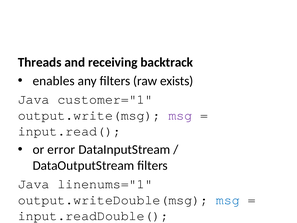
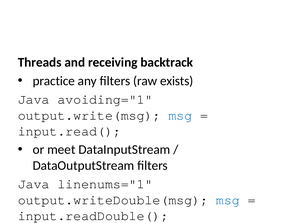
enables: enables -> practice
customer="1: customer="1 -> avoiding="1
msg at (180, 115) colour: purple -> blue
error: error -> meet
